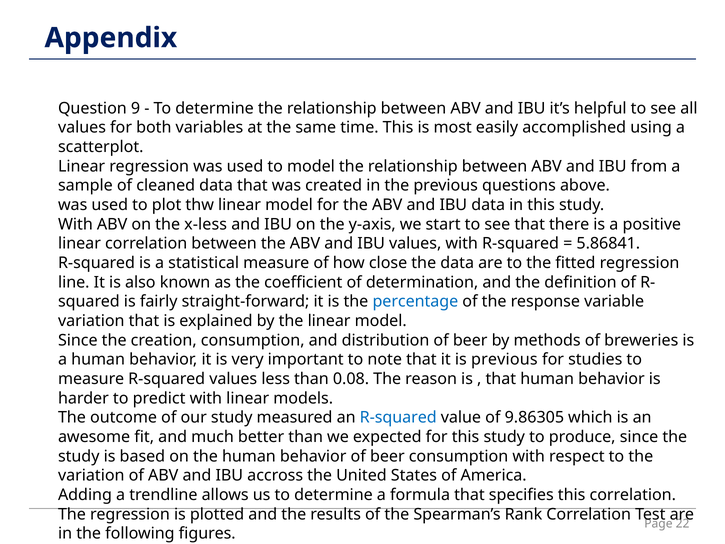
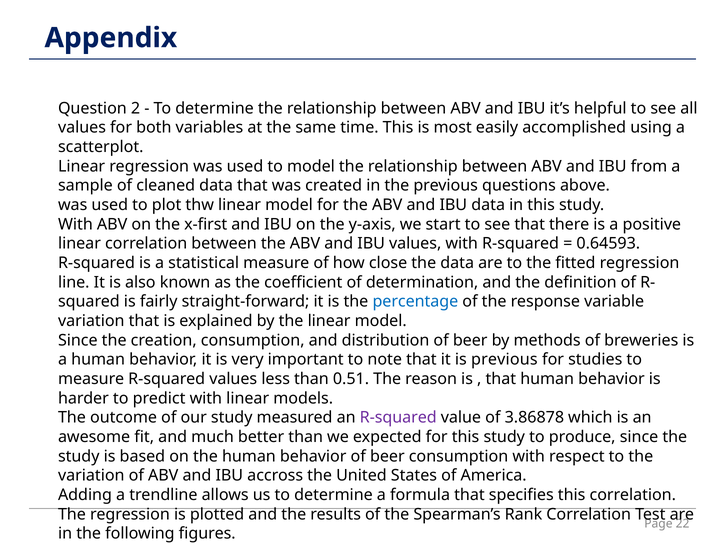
9: 9 -> 2
x-less: x-less -> x-first
5.86841: 5.86841 -> 0.64593
0.08: 0.08 -> 0.51
R-squared at (398, 417) colour: blue -> purple
9.86305: 9.86305 -> 3.86878
